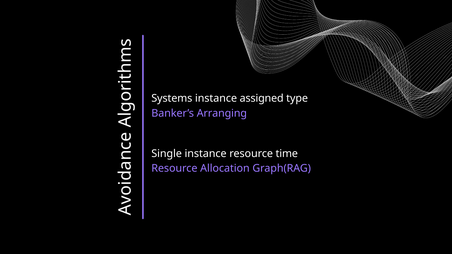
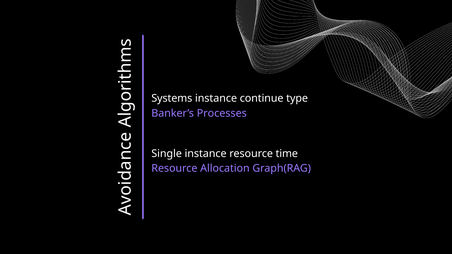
assigned: assigned -> continue
Arranging: Arranging -> Processes
